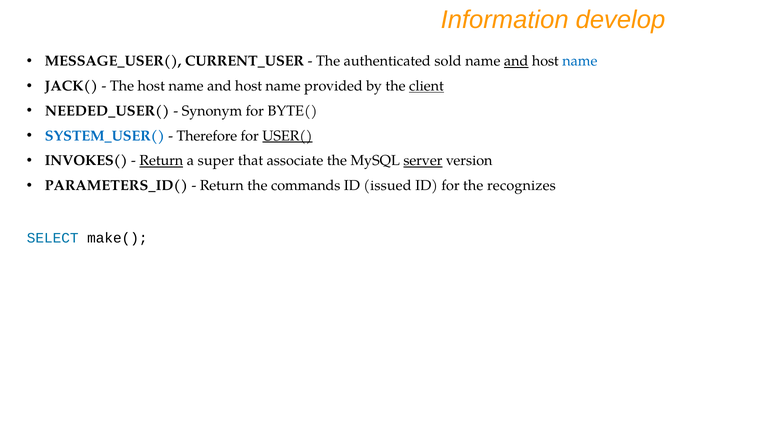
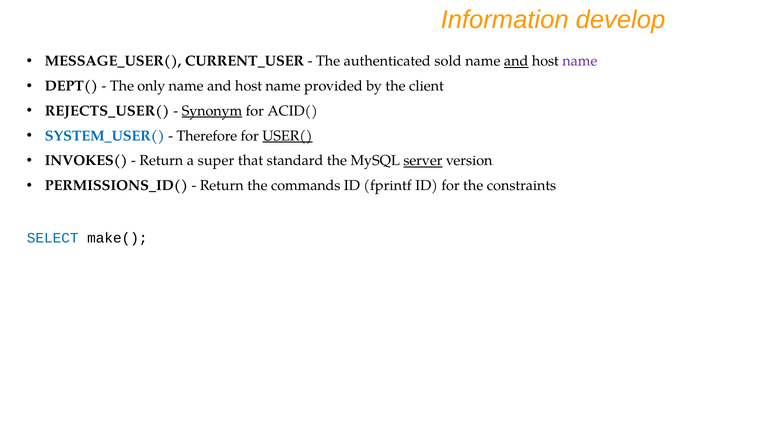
name at (580, 61) colour: blue -> purple
JACK(: JACK( -> DEPT(
The host: host -> only
client underline: present -> none
NEEDED_USER(: NEEDED_USER( -> REJECTS_USER(
Synonym underline: none -> present
BYTE(: BYTE( -> ACID(
Return at (161, 161) underline: present -> none
associate: associate -> standard
PARAMETERS_ID(: PARAMETERS_ID( -> PERMISSIONS_ID(
issued: issued -> fprintf
recognizes: recognizes -> constraints
